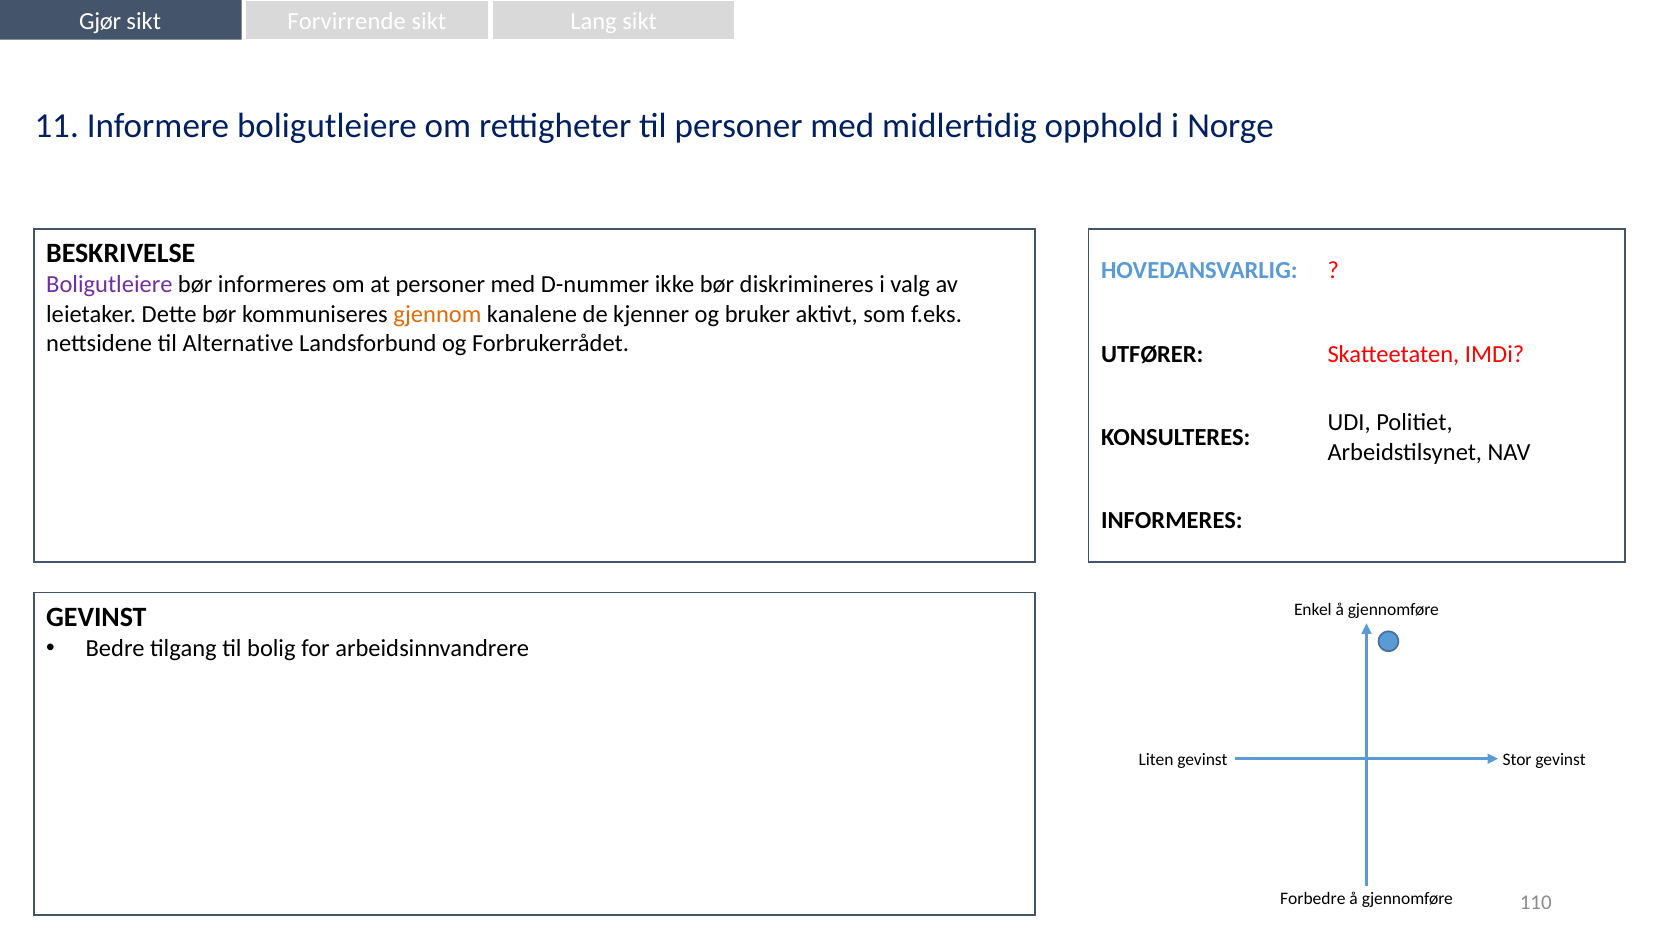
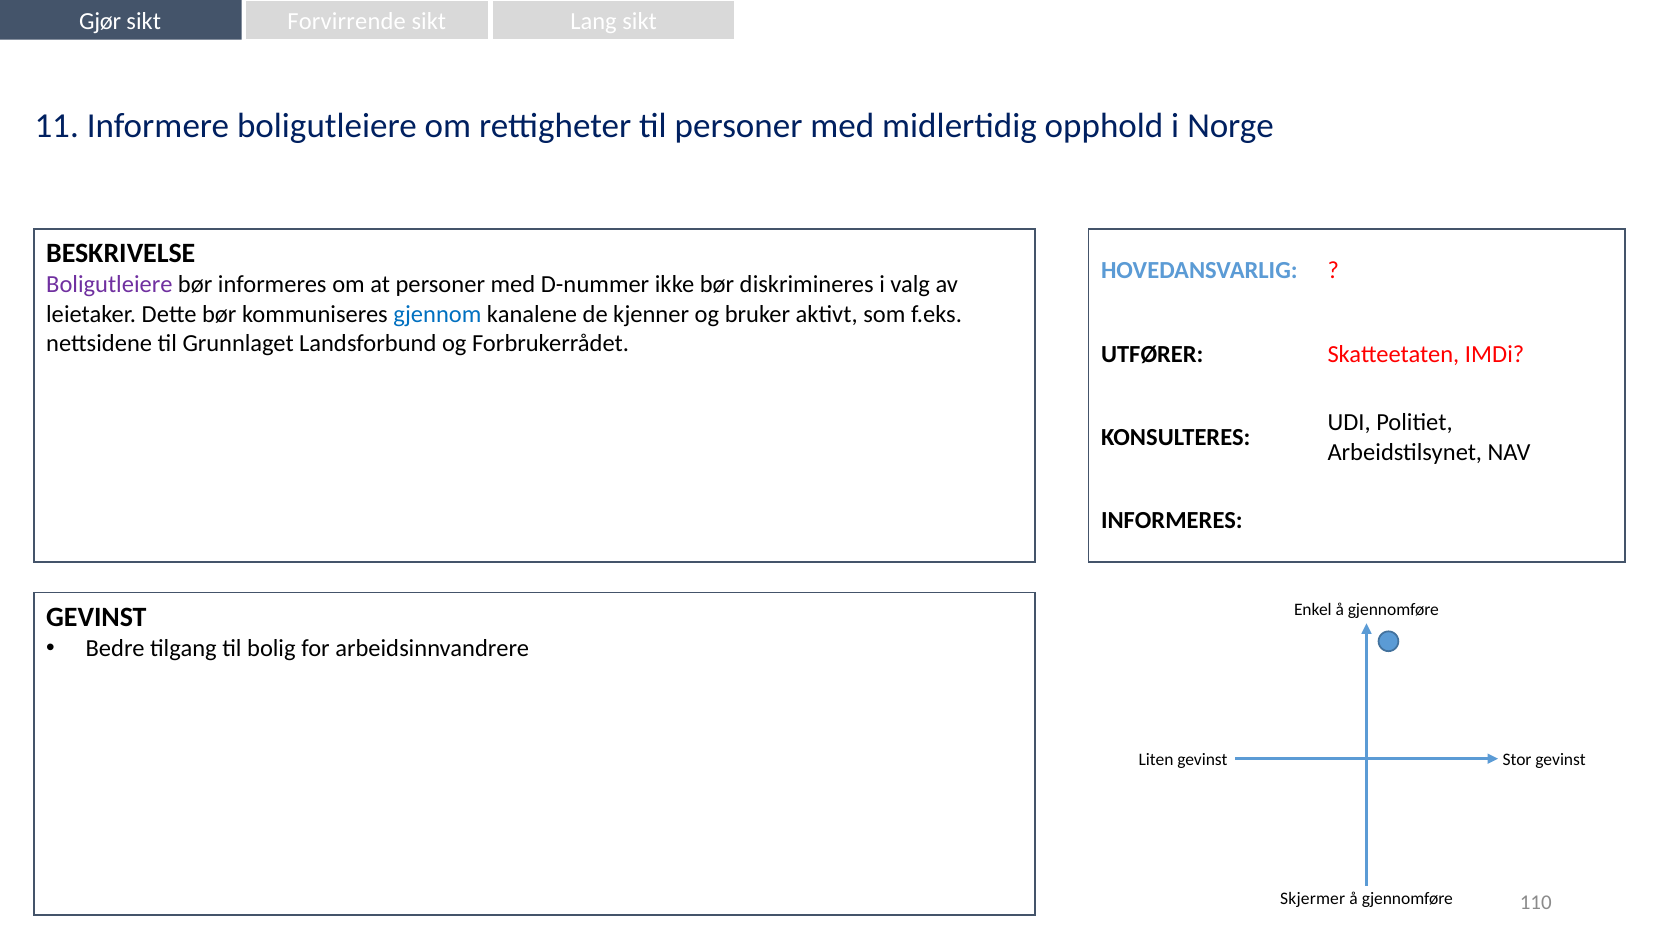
gjennom colour: orange -> blue
Alternative: Alternative -> Grunnlaget
Forbedre: Forbedre -> Skjermer
